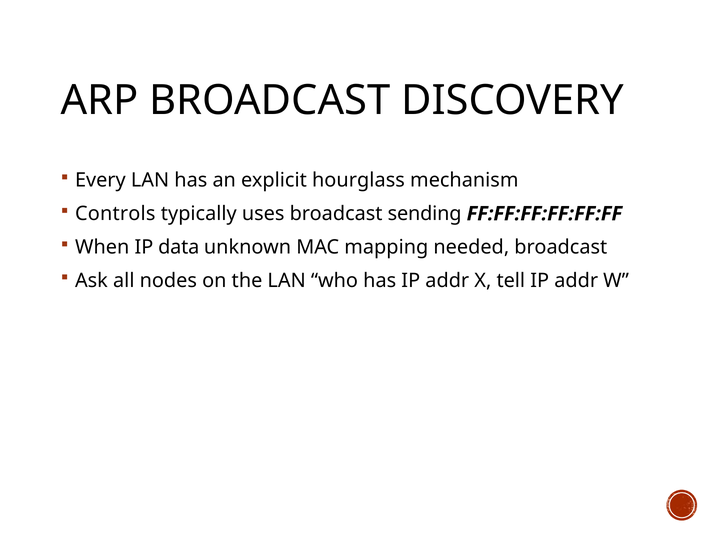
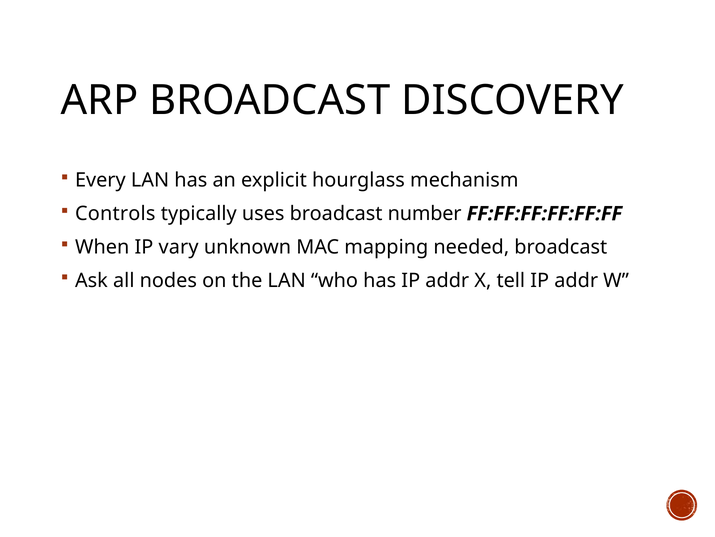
sending: sending -> number
data: data -> vary
